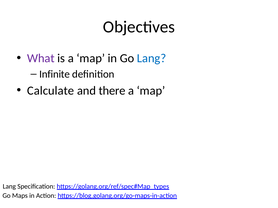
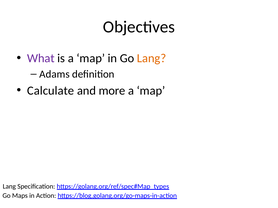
Lang at (152, 58) colour: blue -> orange
Infinite: Infinite -> Adams
there: there -> more
